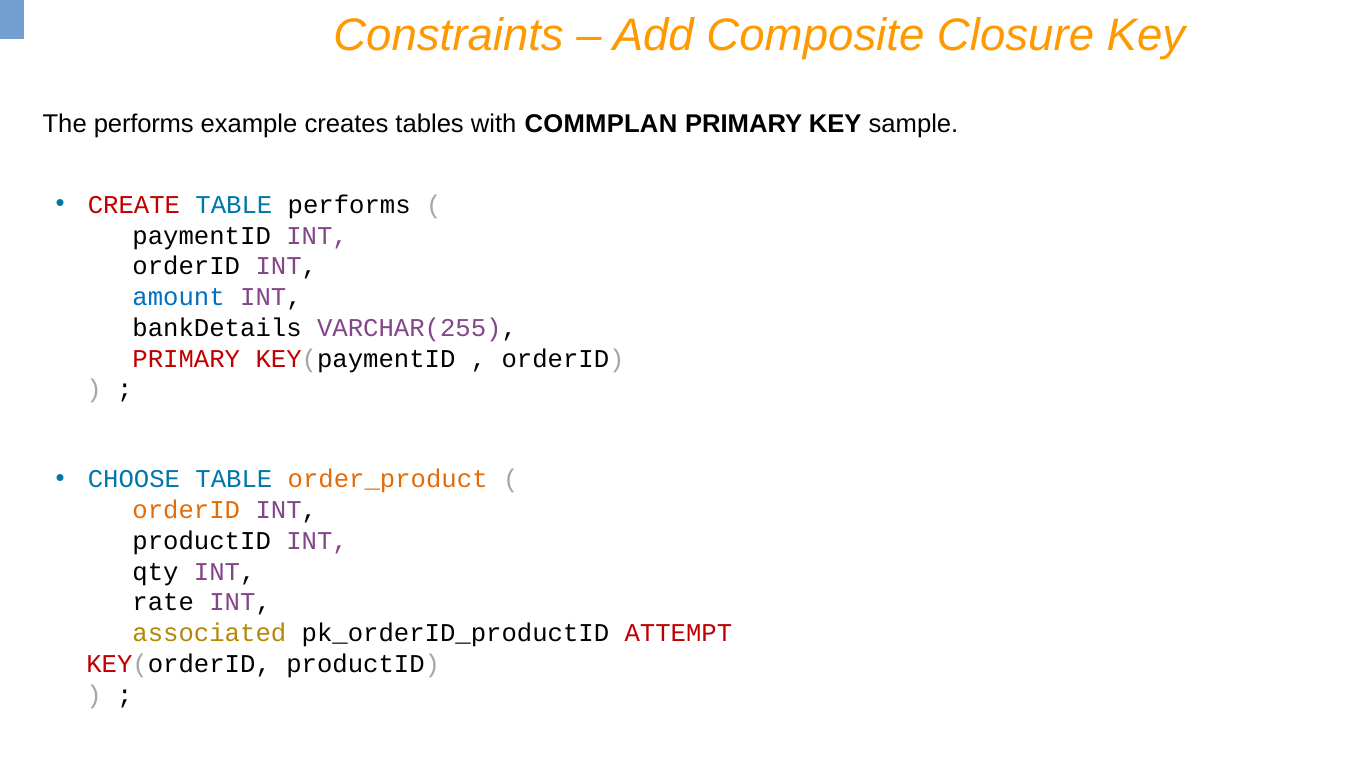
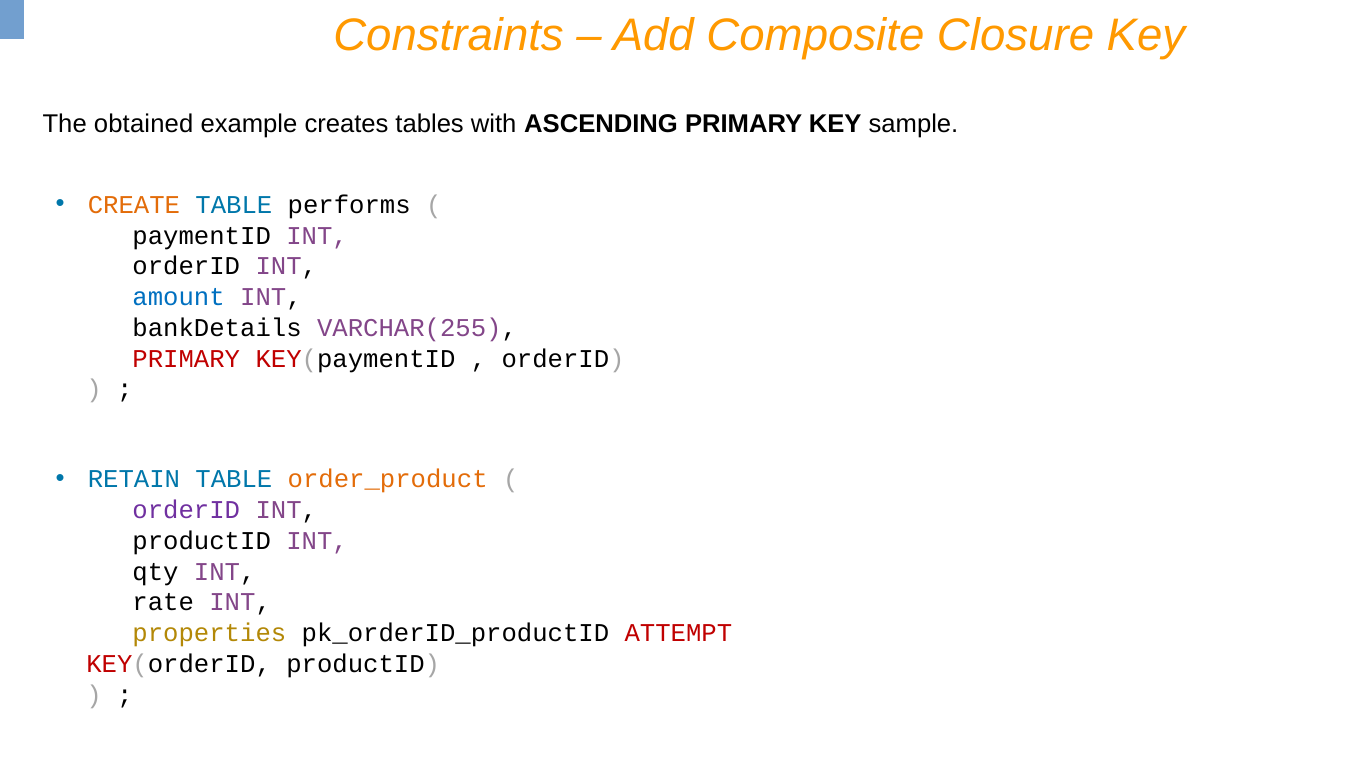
The performs: performs -> obtained
COMMPLAN: COMMPLAN -> ASCENDING
CREATE colour: red -> orange
CHOOSE: CHOOSE -> RETAIN
orderID at (186, 510) colour: orange -> purple
associated: associated -> properties
